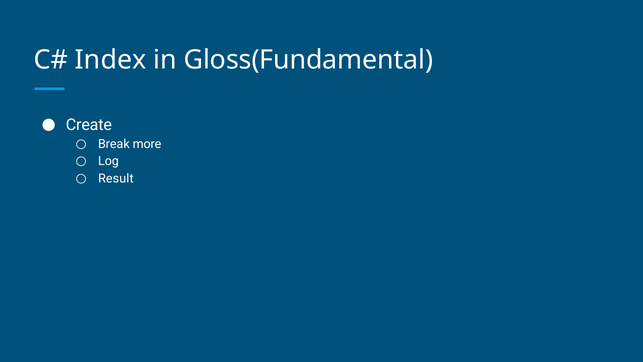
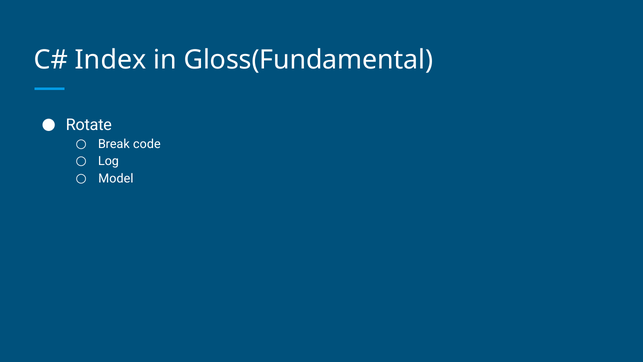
Create: Create -> Rotate
more: more -> code
Result: Result -> Model
